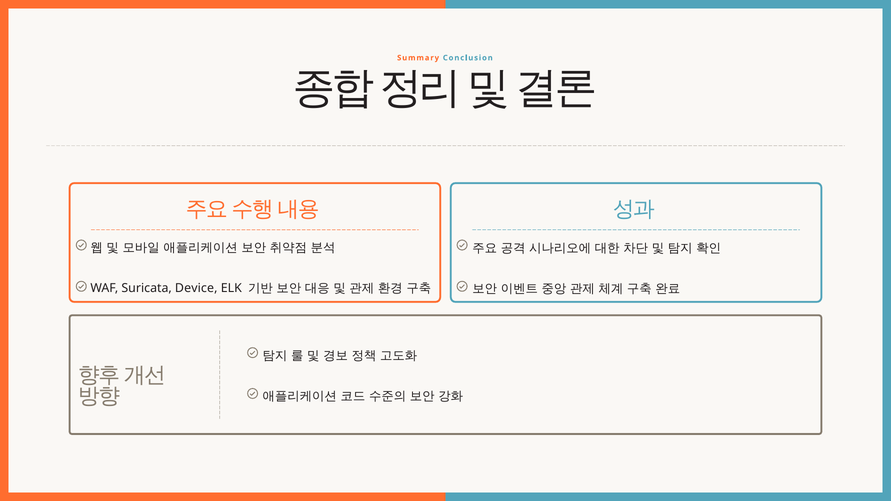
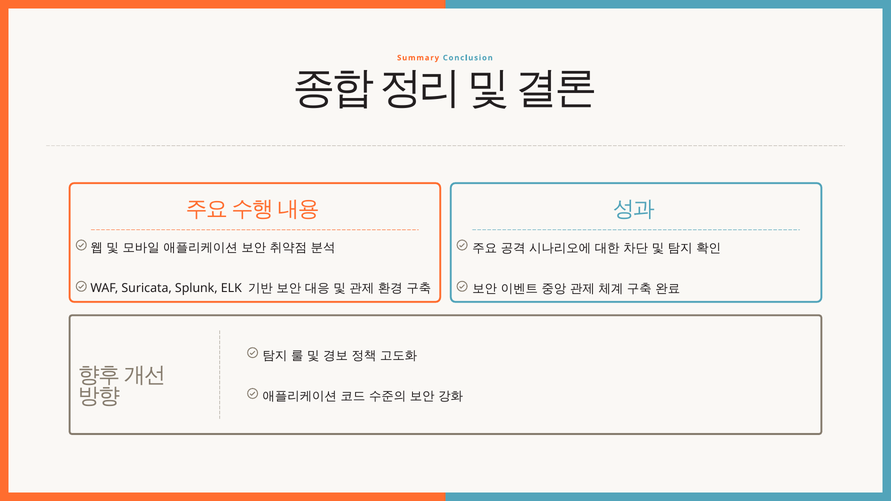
Device: Device -> Splunk
